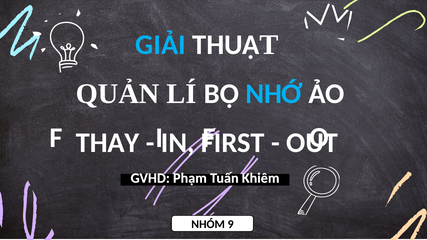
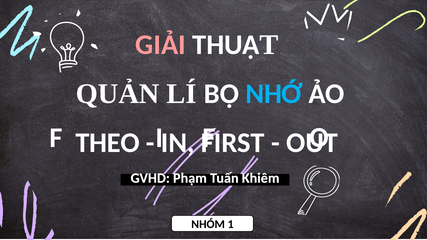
GIẢI colour: light blue -> pink
THAY: THAY -> THEO
9: 9 -> 1
